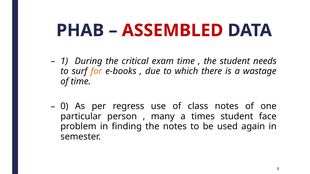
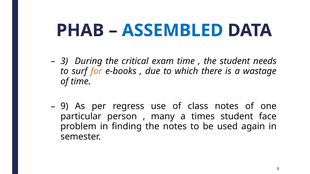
ASSEMBLED colour: red -> blue
1: 1 -> 3
0: 0 -> 9
